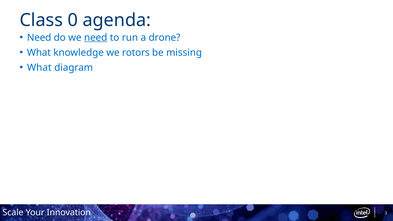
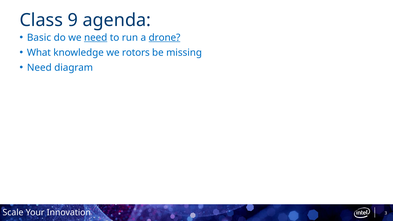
0: 0 -> 9
Need at (39, 38): Need -> Basic
drone underline: none -> present
What at (39, 68): What -> Need
